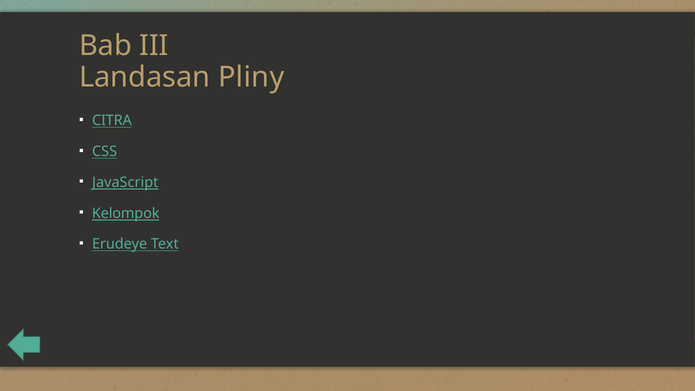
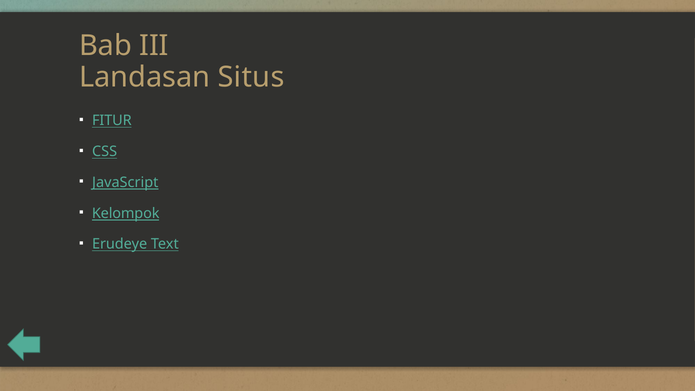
Pliny: Pliny -> Situs
CITRA: CITRA -> FITUR
